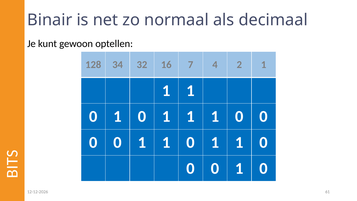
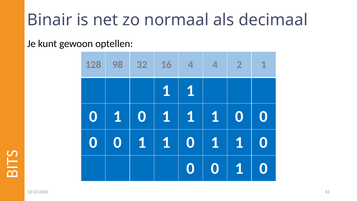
34: 34 -> 98
16 7: 7 -> 4
